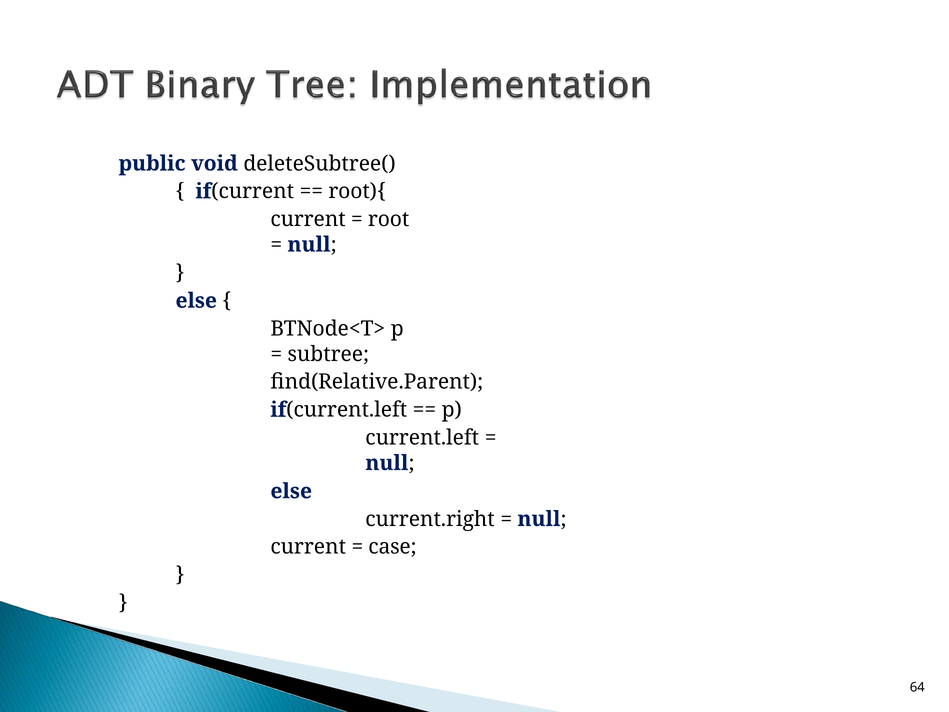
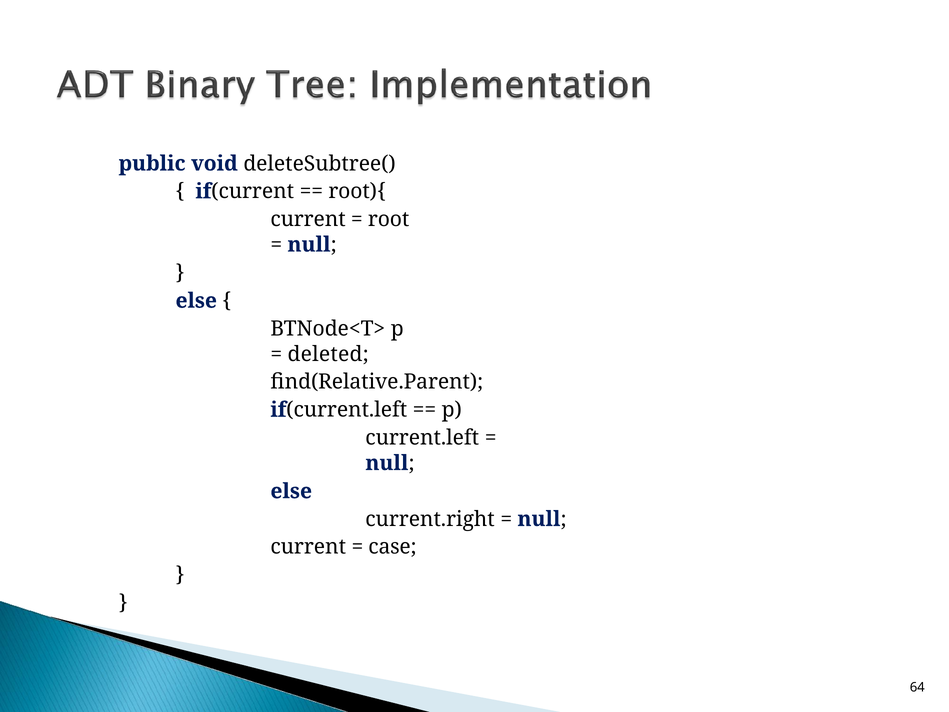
subtree: subtree -> deleted
